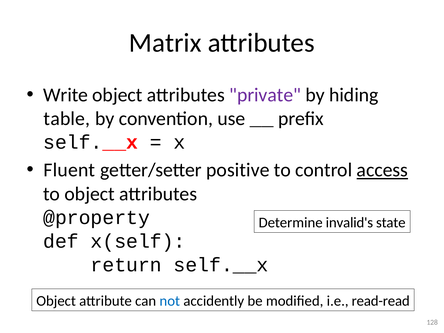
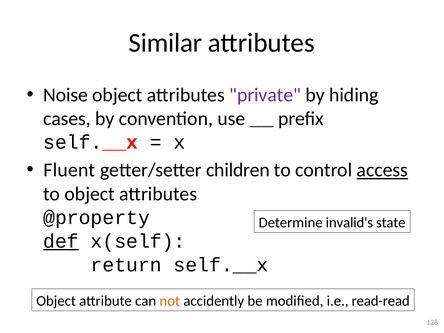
Matrix: Matrix -> Similar
Write: Write -> Noise
table: table -> cases
positive: positive -> children
def underline: none -> present
not colour: blue -> orange
